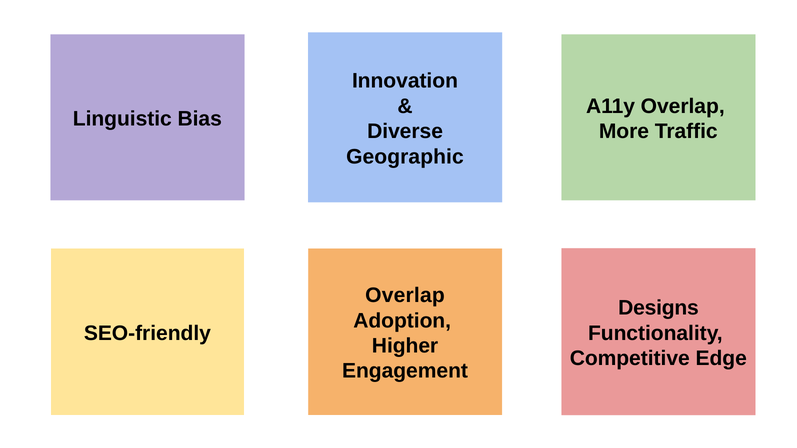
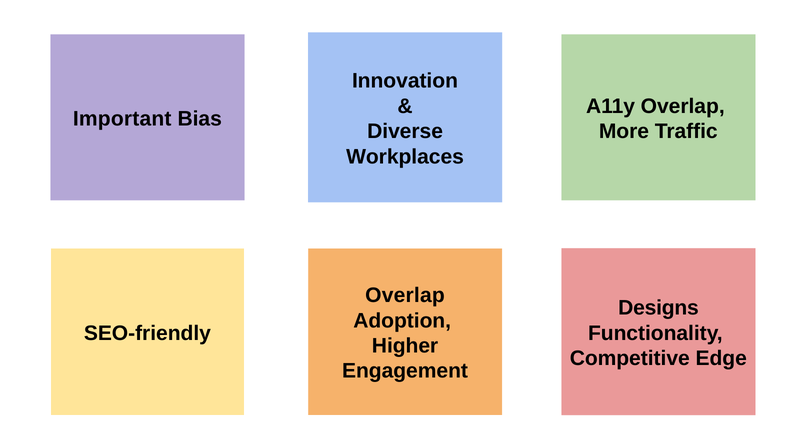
Linguistic: Linguistic -> Important
Geographic: Geographic -> Workplaces
